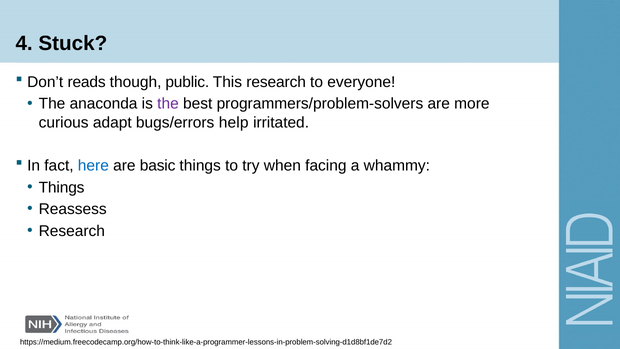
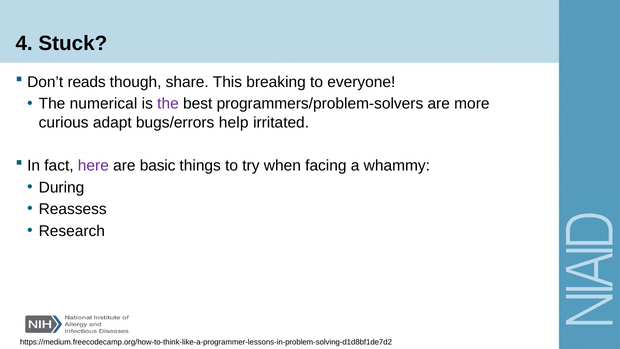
public: public -> share
This research: research -> breaking
anaconda: anaconda -> numerical
here colour: blue -> purple
Things at (62, 187): Things -> During
